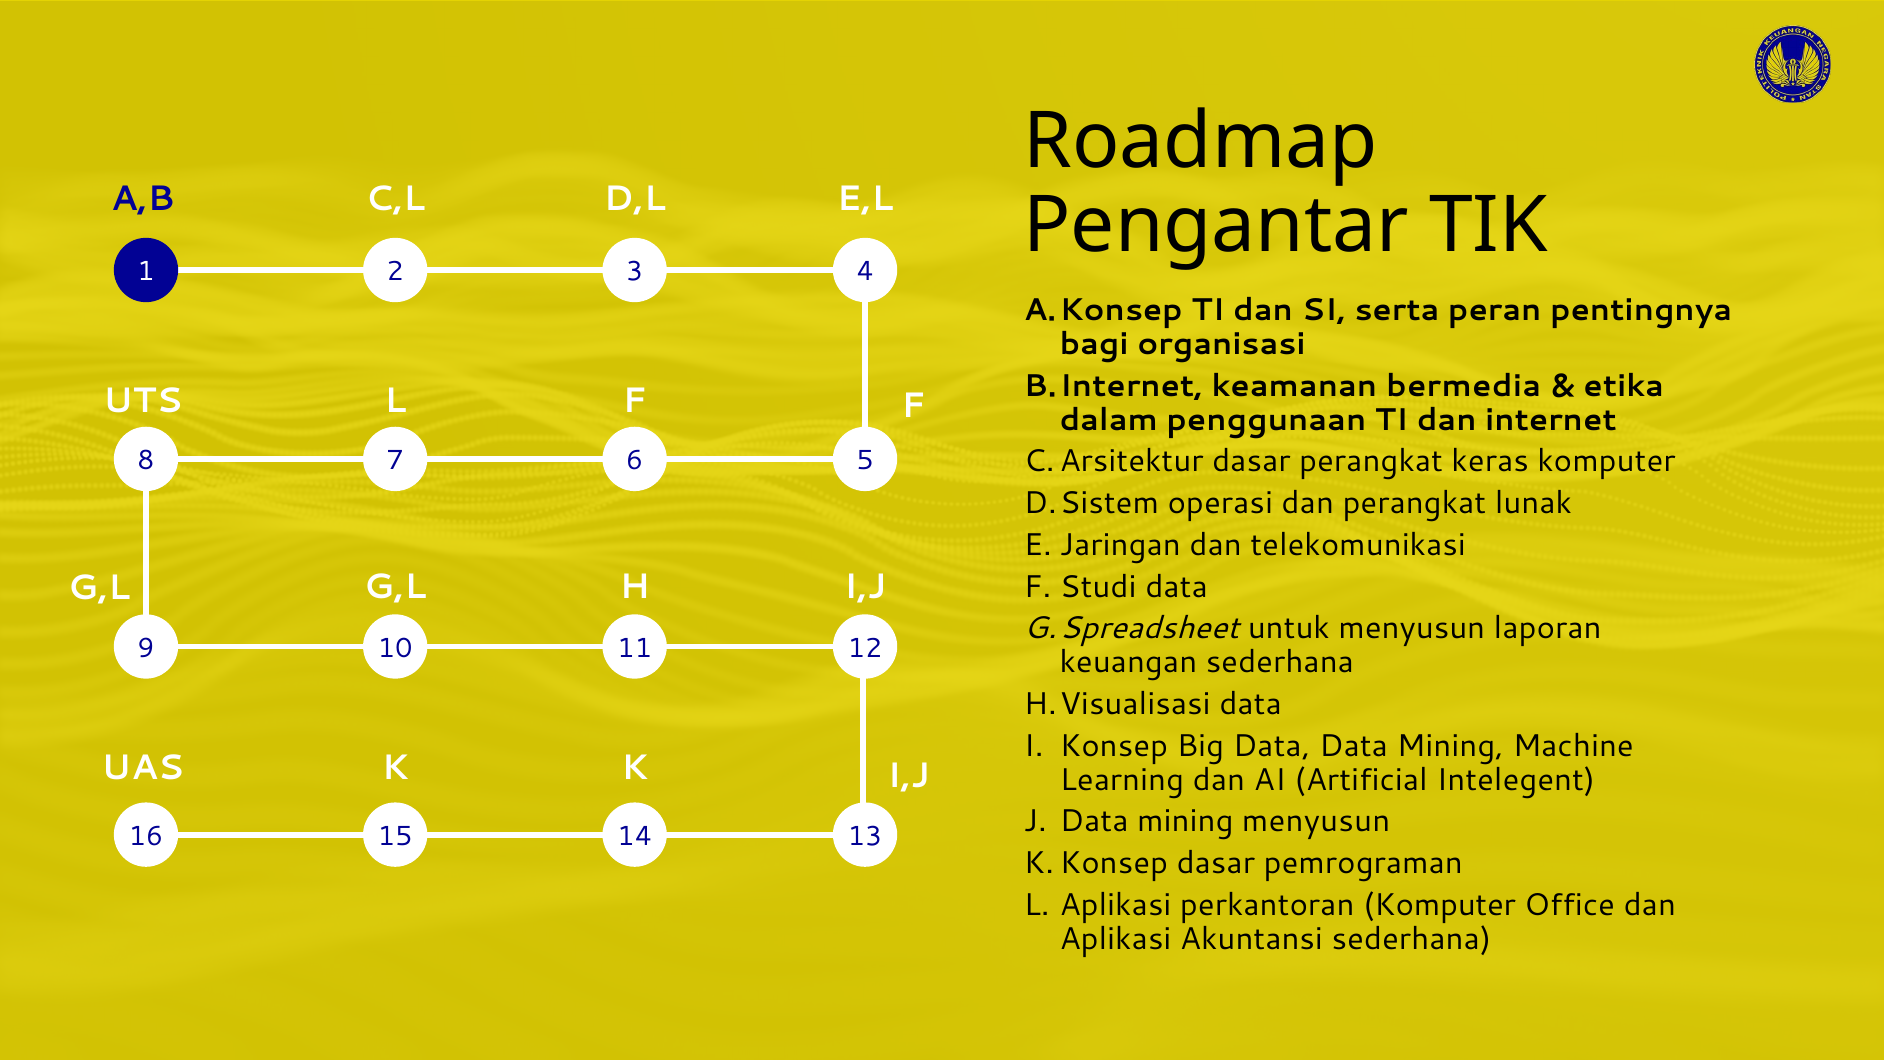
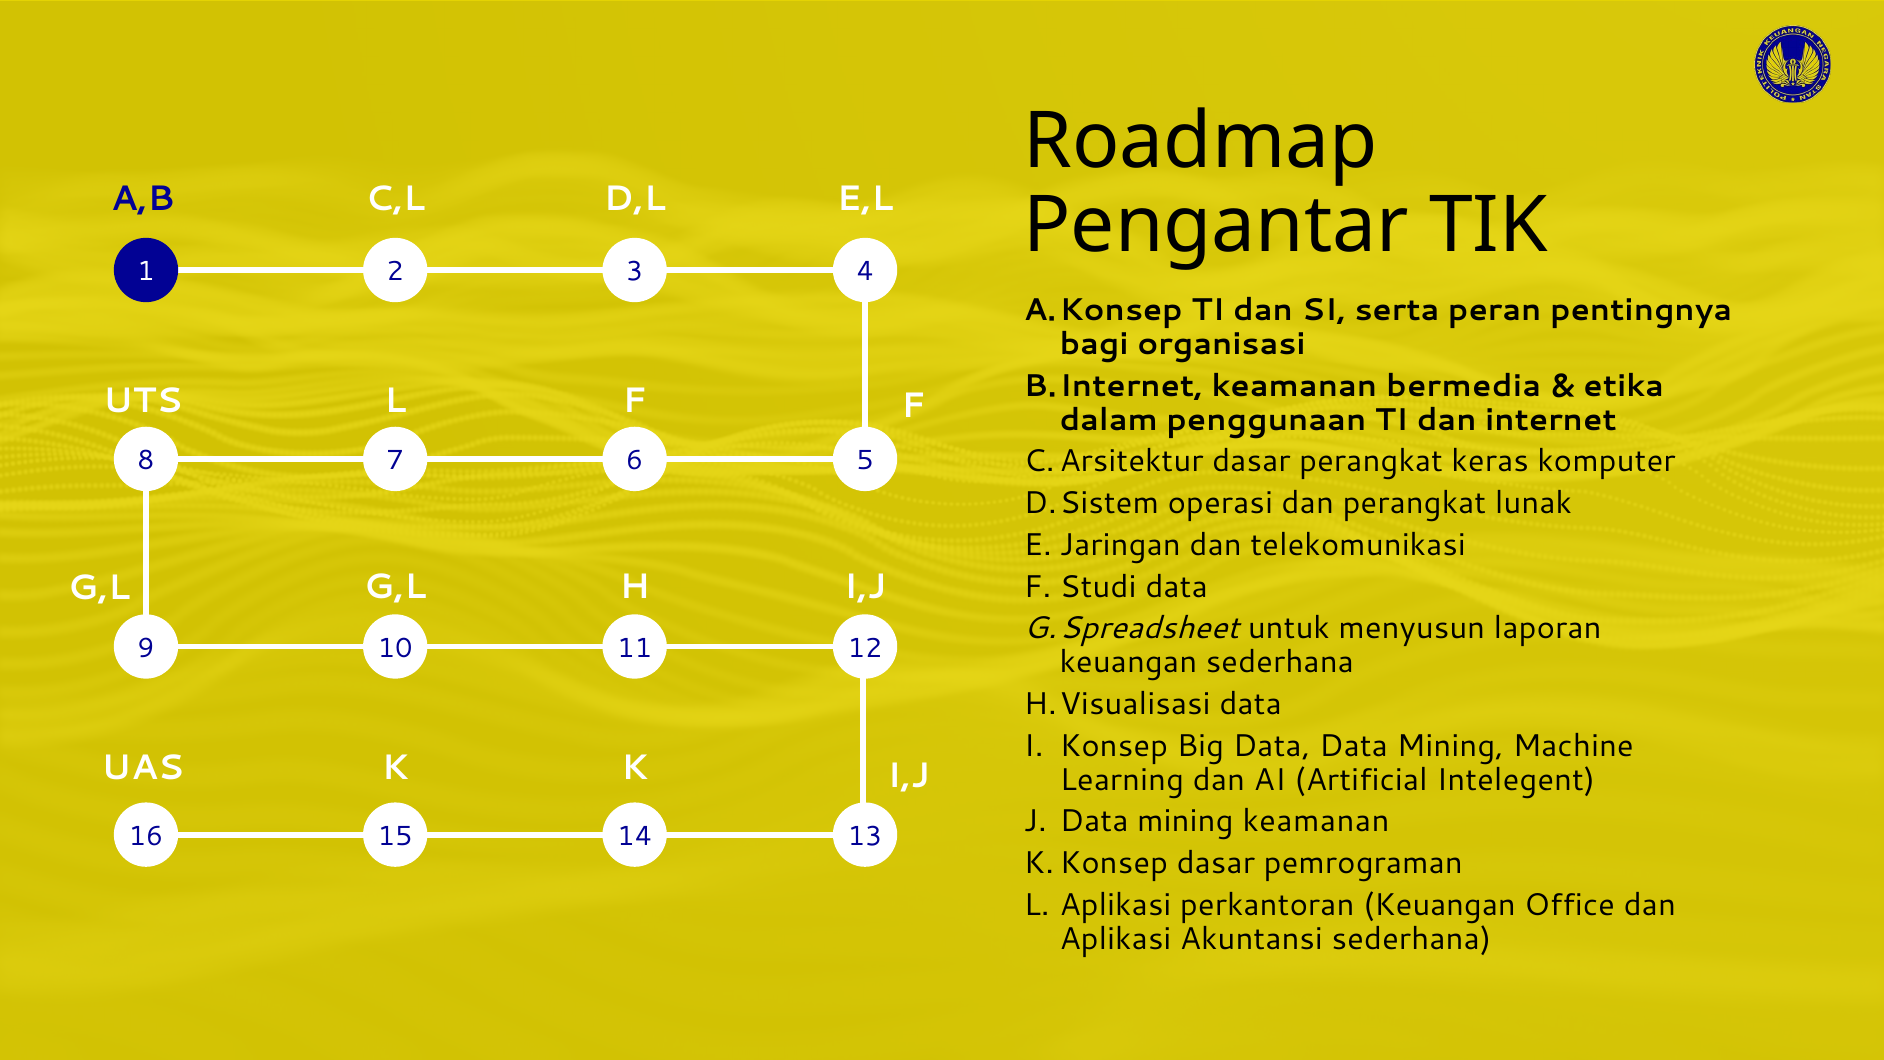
mining menyusun: menyusun -> keamanan
perkantoran Komputer: Komputer -> Keuangan
